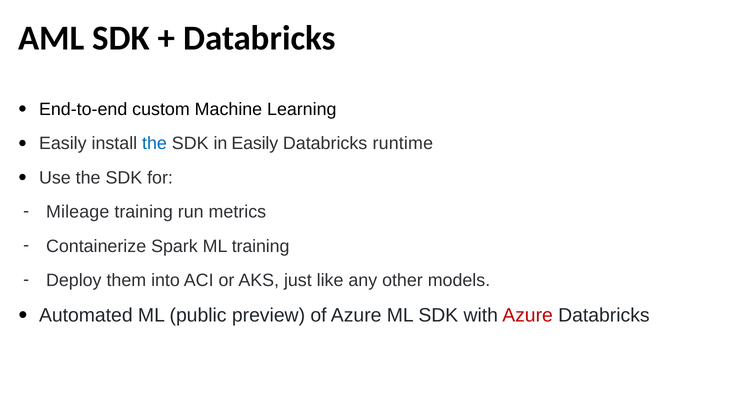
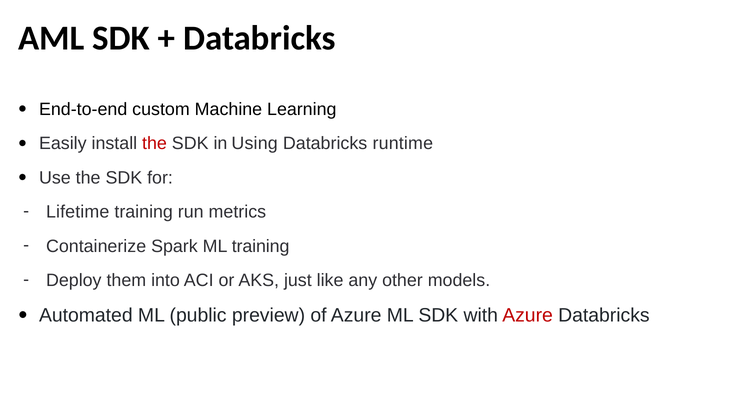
the at (154, 144) colour: blue -> red
in Easily: Easily -> Using
Mileage: Mileage -> Lifetime
